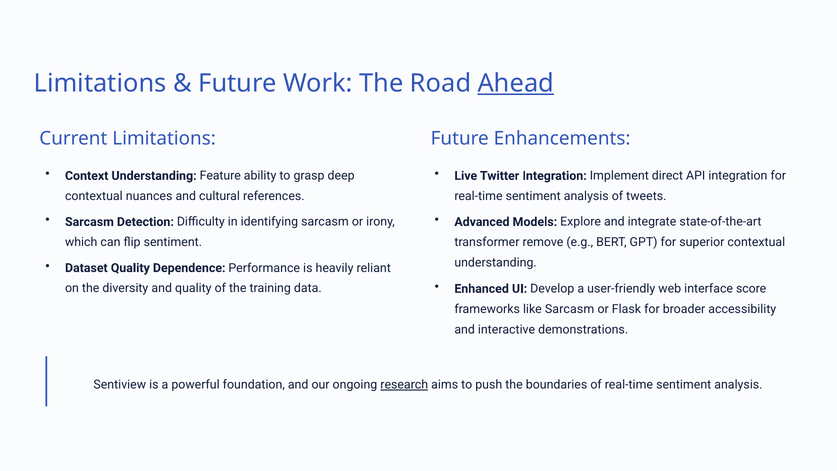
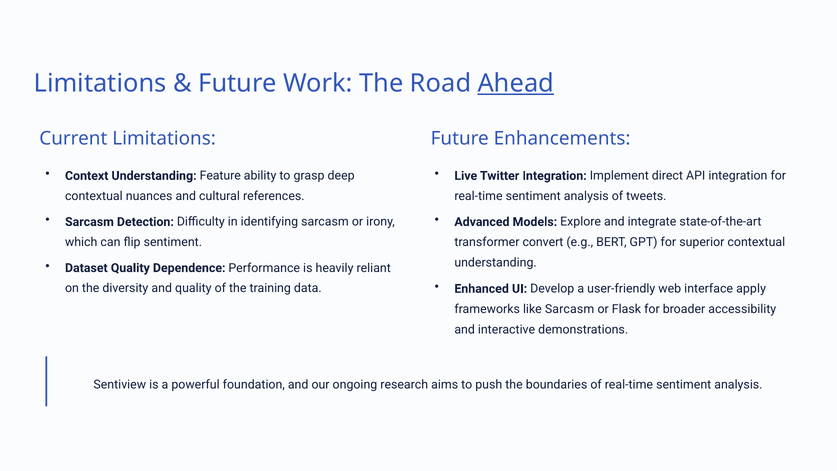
remove: remove -> convert
score: score -> apply
research underline: present -> none
